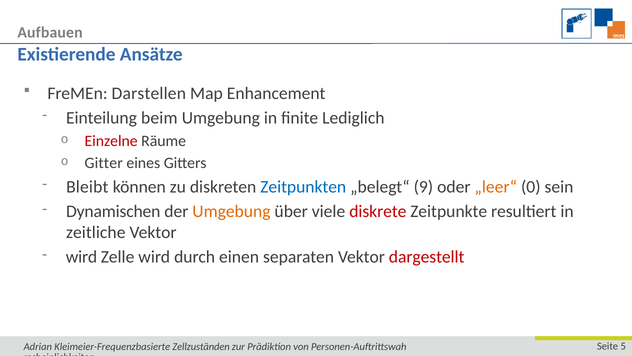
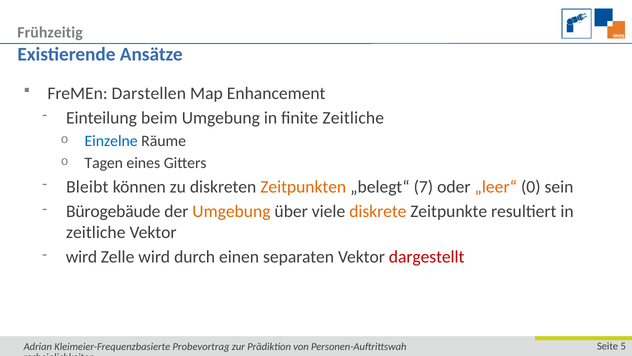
Aufbauen: Aufbauen -> Frühzeitig
finite Lediglich: Lediglich -> Zeitliche
Einzelne colour: red -> blue
Gitter: Gitter -> Tagen
Zeitpunkten colour: blue -> orange
9: 9 -> 7
Dynamischen: Dynamischen -> Bürogebäude
diskrete colour: red -> orange
Zellzuständen: Zellzuständen -> Probevortrag
